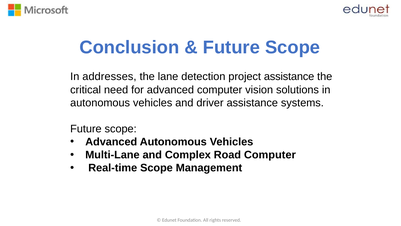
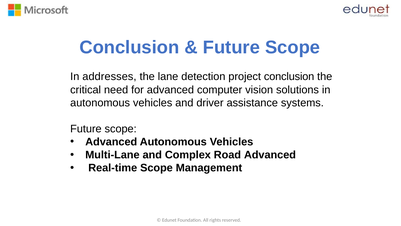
project assistance: assistance -> conclusion
Road Computer: Computer -> Advanced
